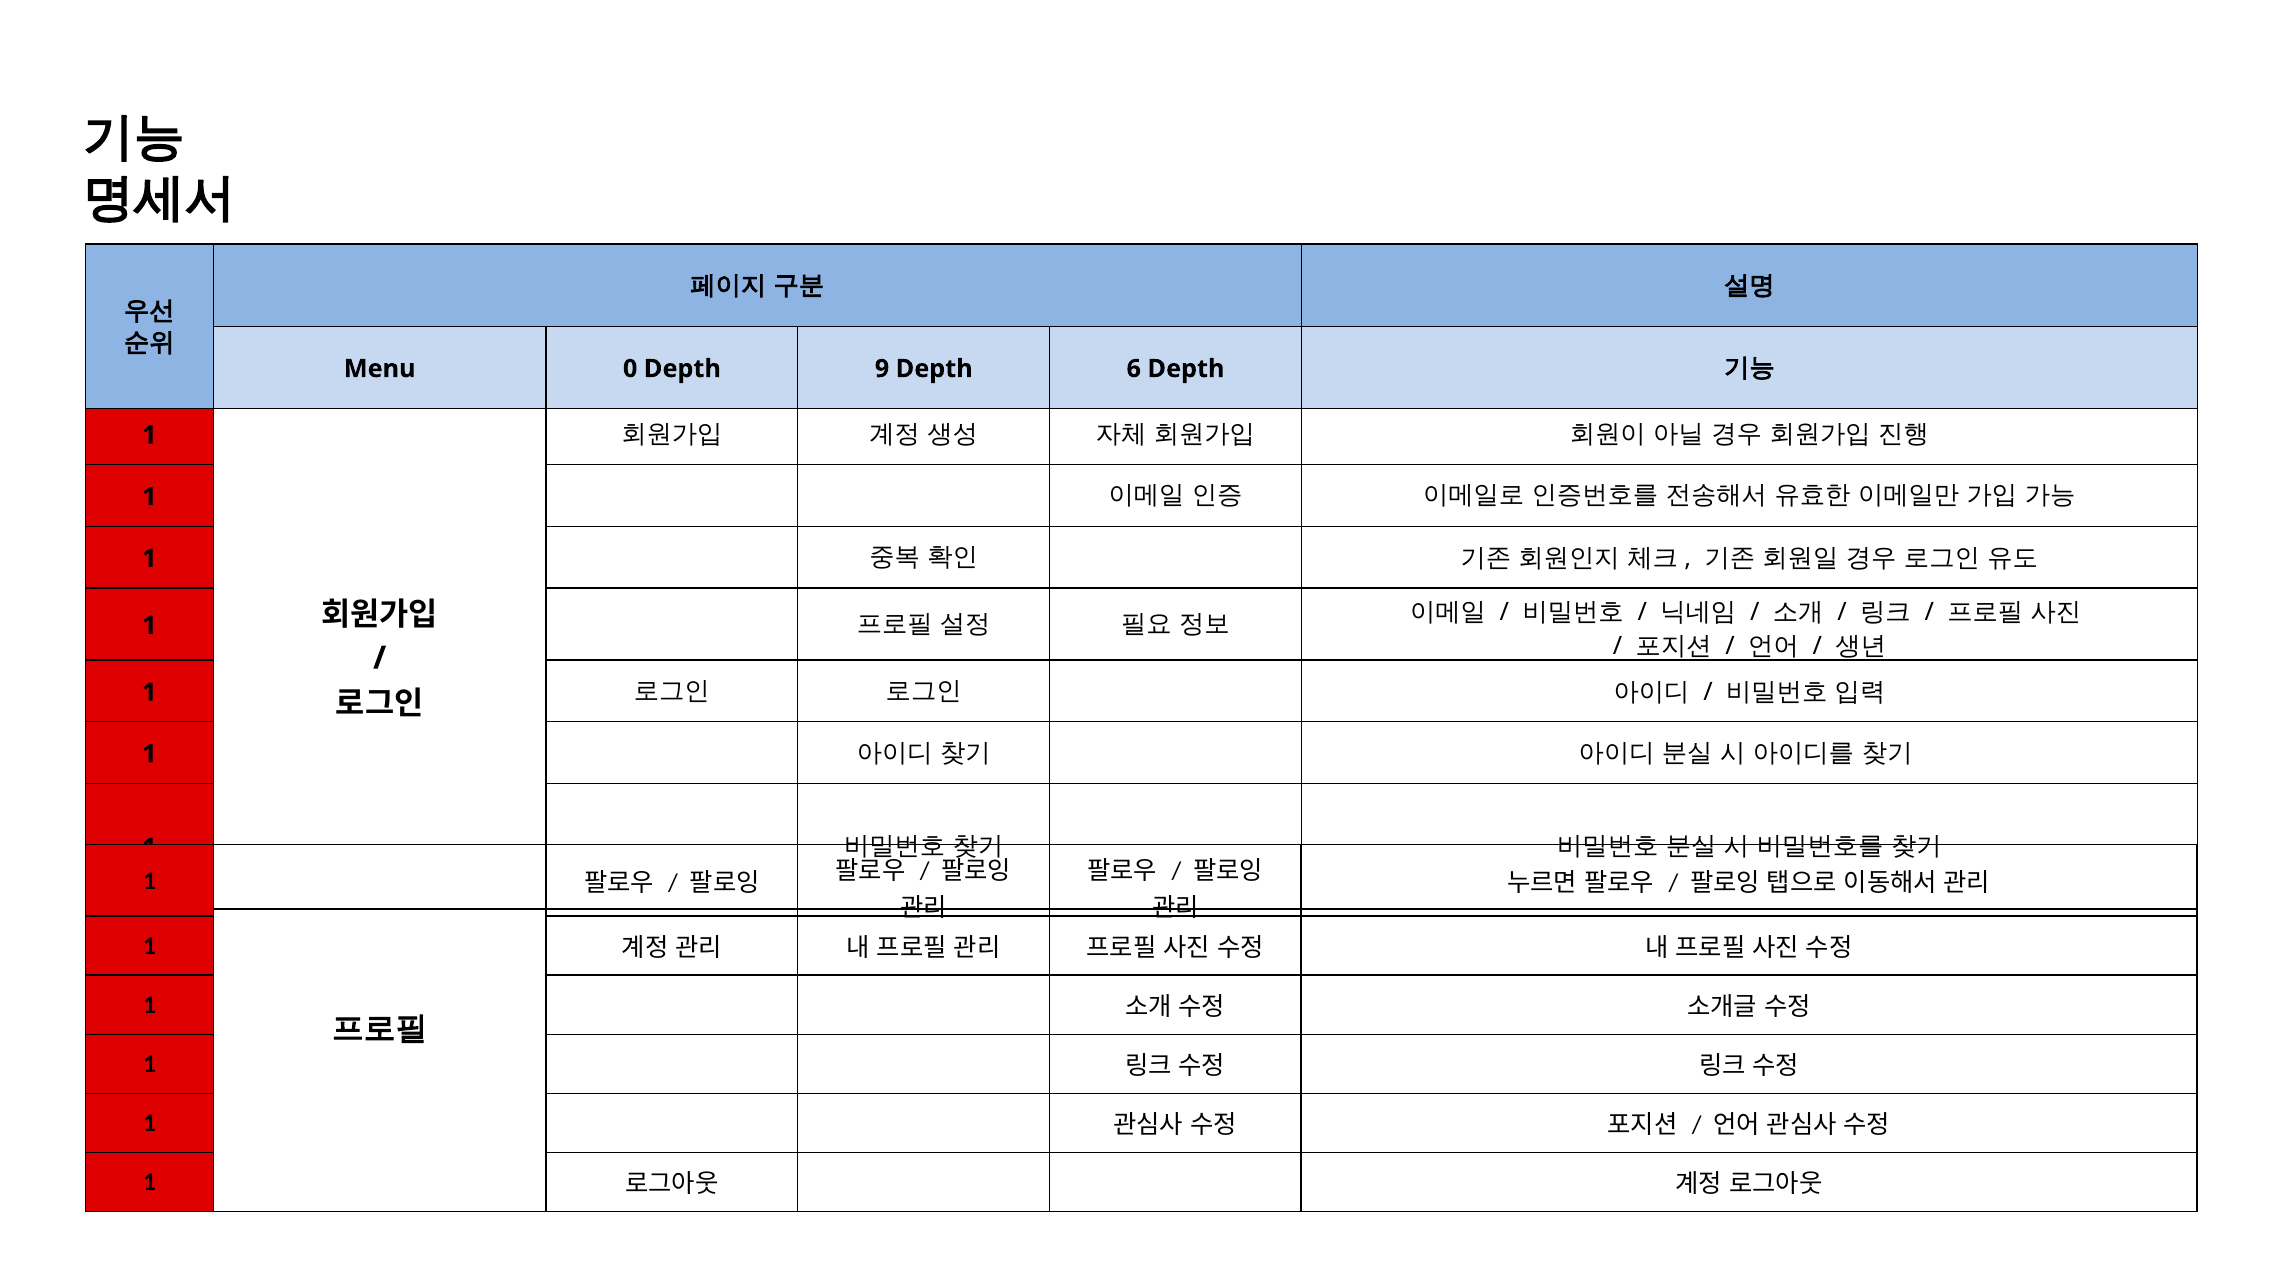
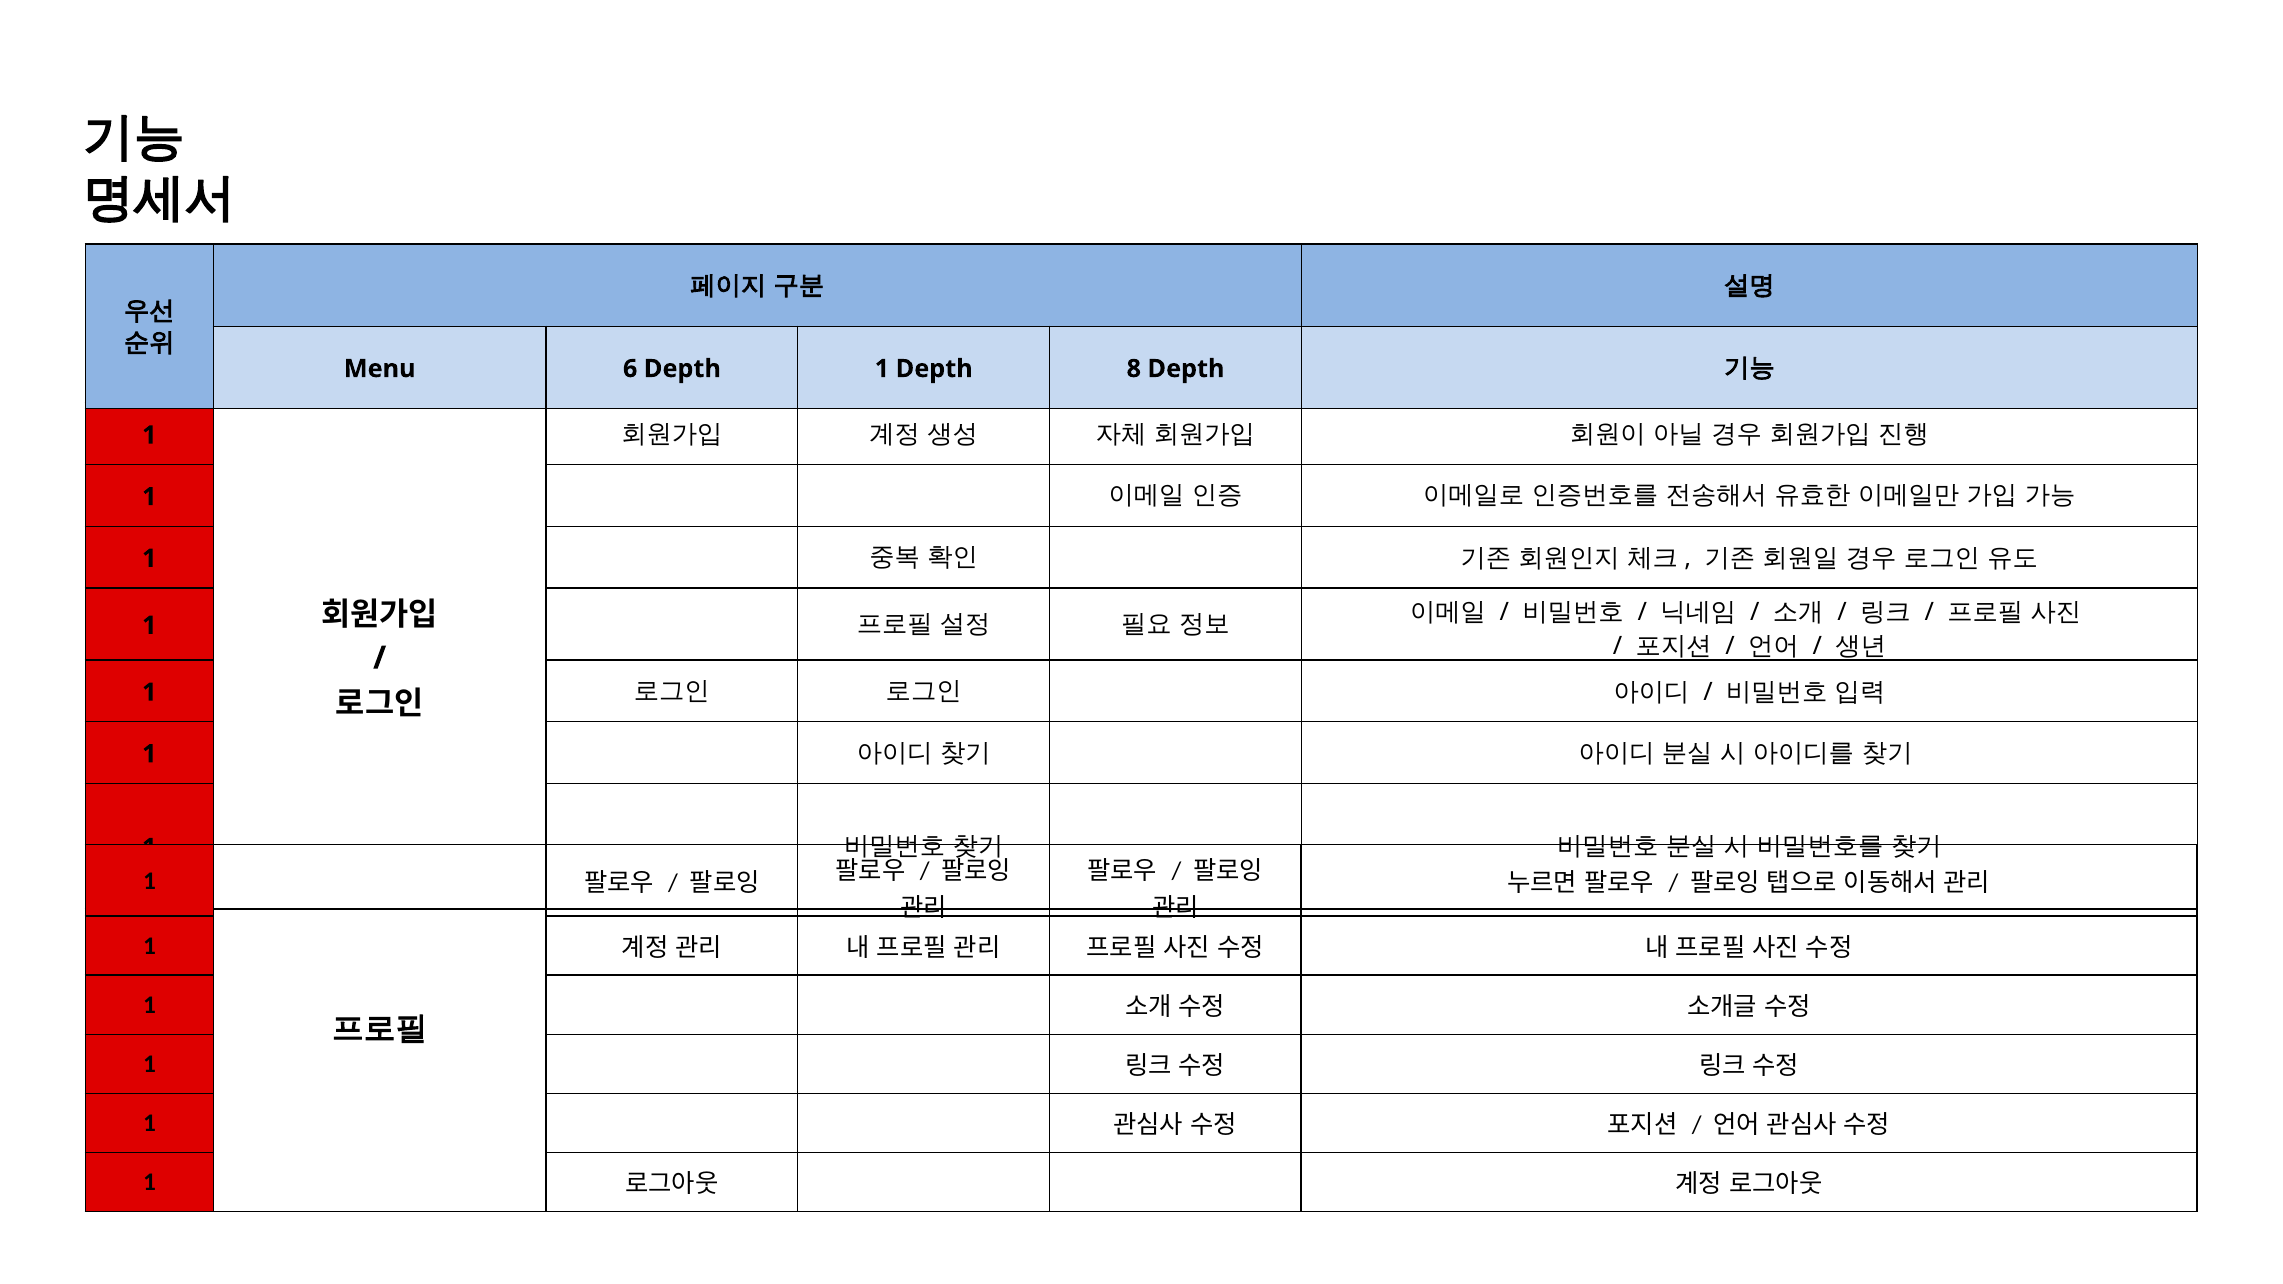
0: 0 -> 6
Depth 9: 9 -> 1
6: 6 -> 8
